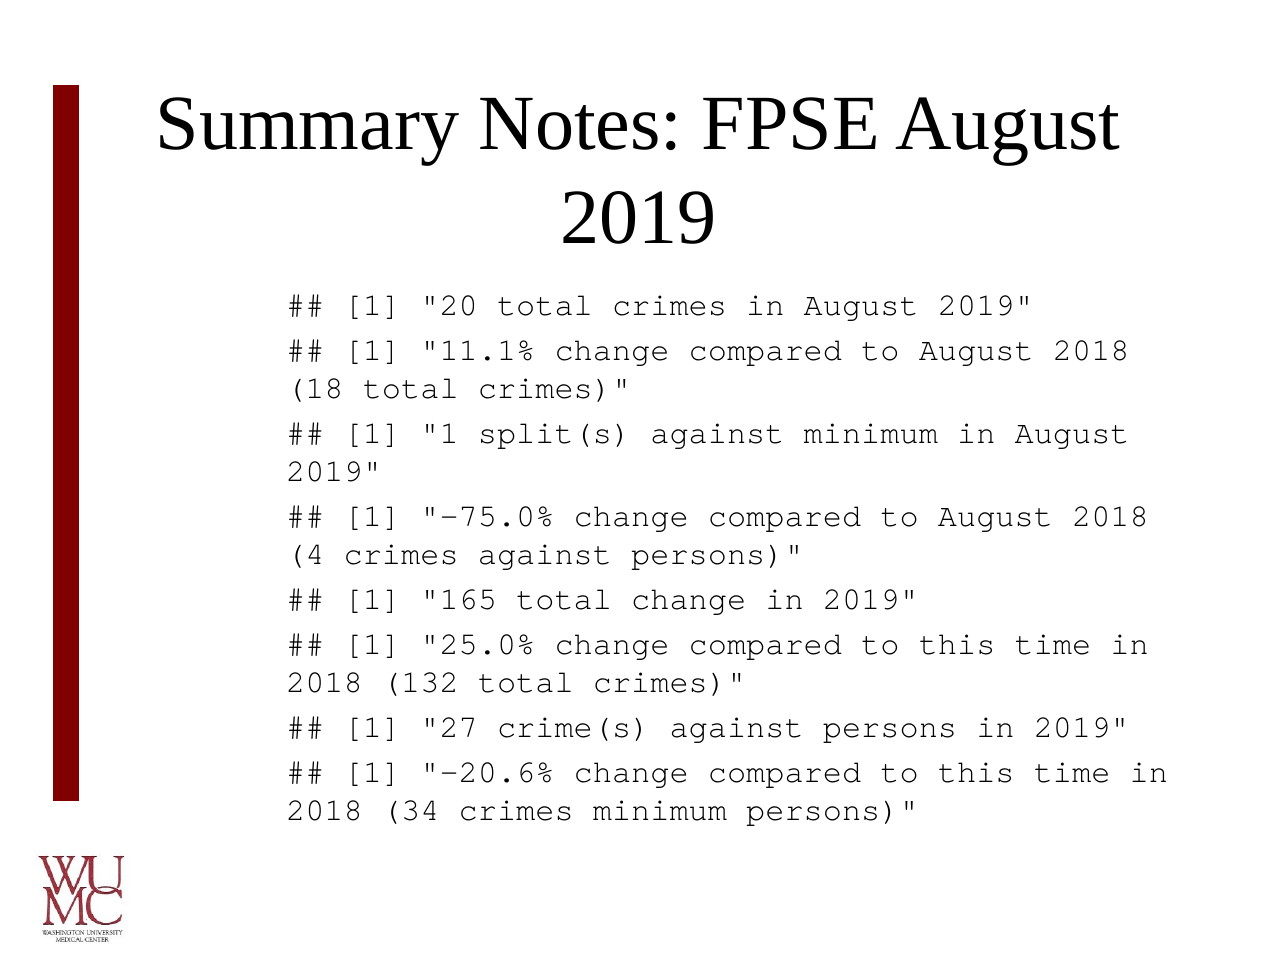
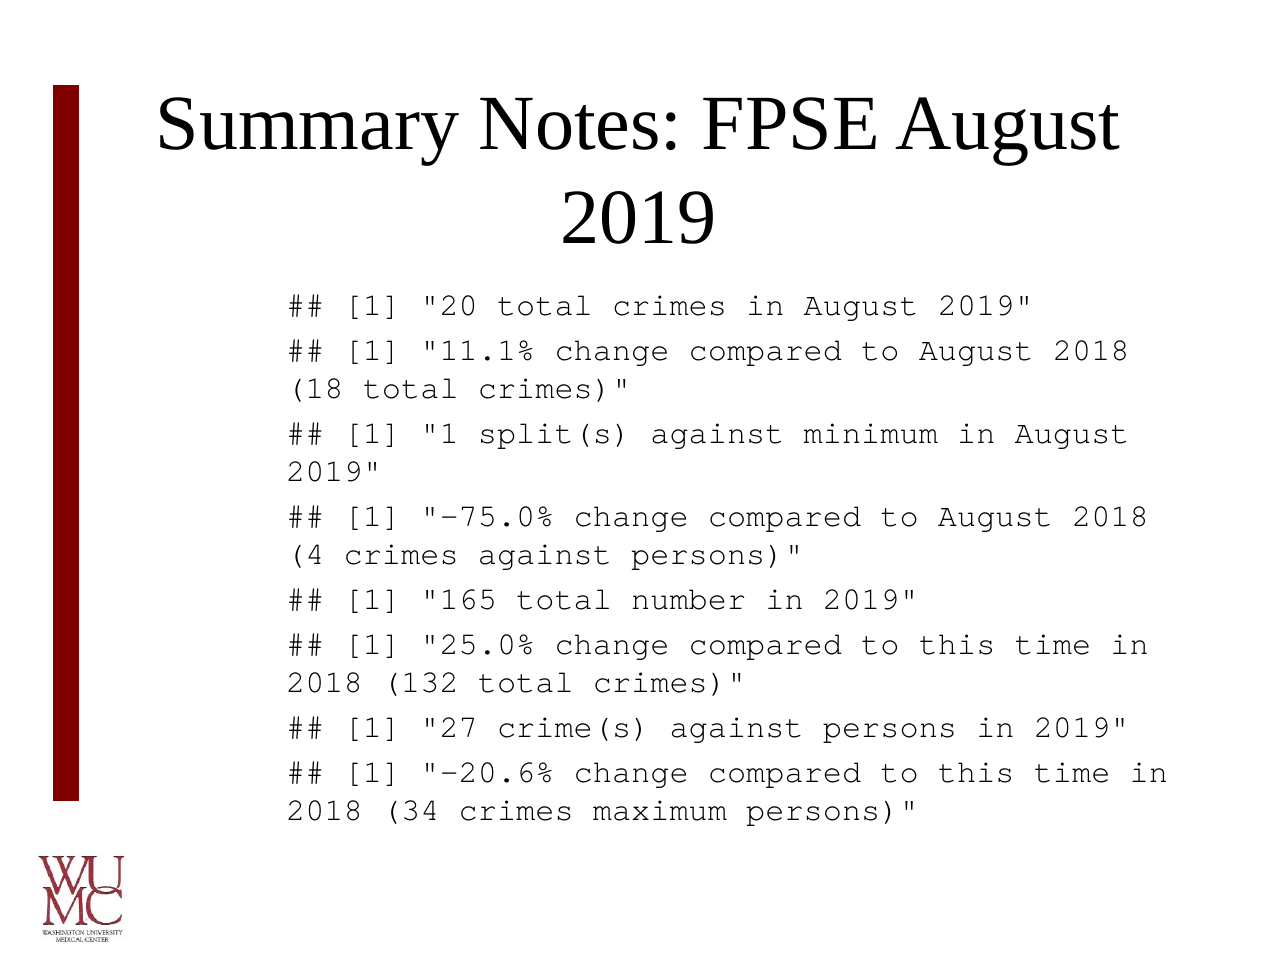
total change: change -> number
crimes minimum: minimum -> maximum
